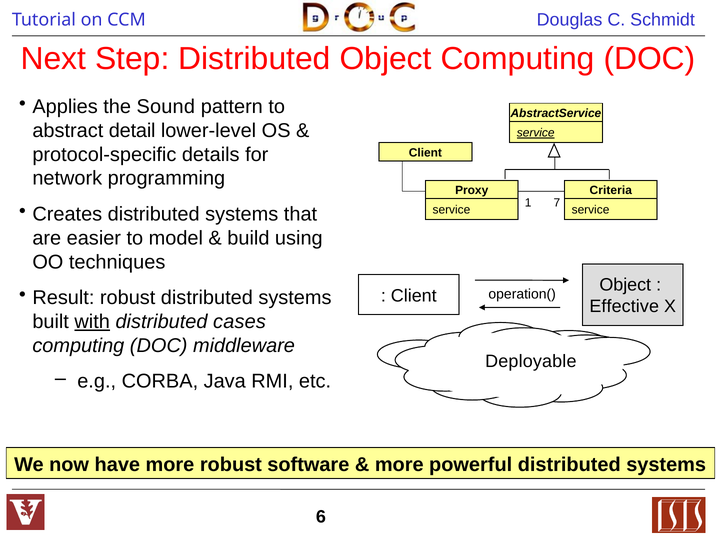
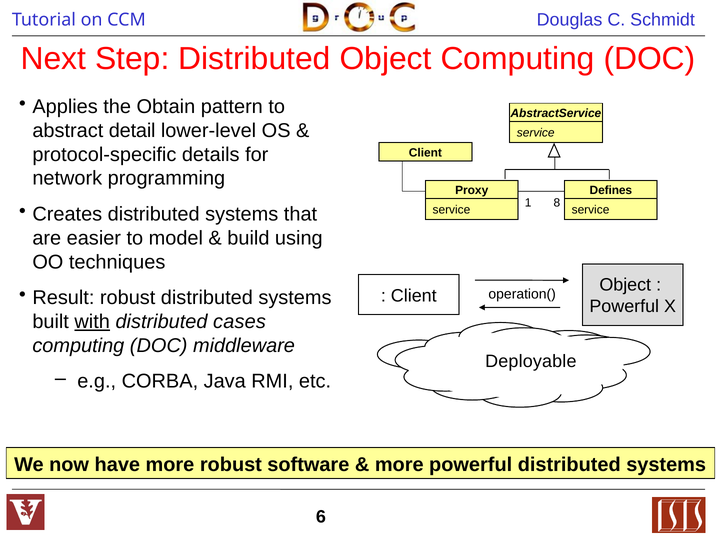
Sound: Sound -> Obtain
service at (536, 133) underline: present -> none
Criteria: Criteria -> Defines
7: 7 -> 8
Effective at (624, 307): Effective -> Powerful
